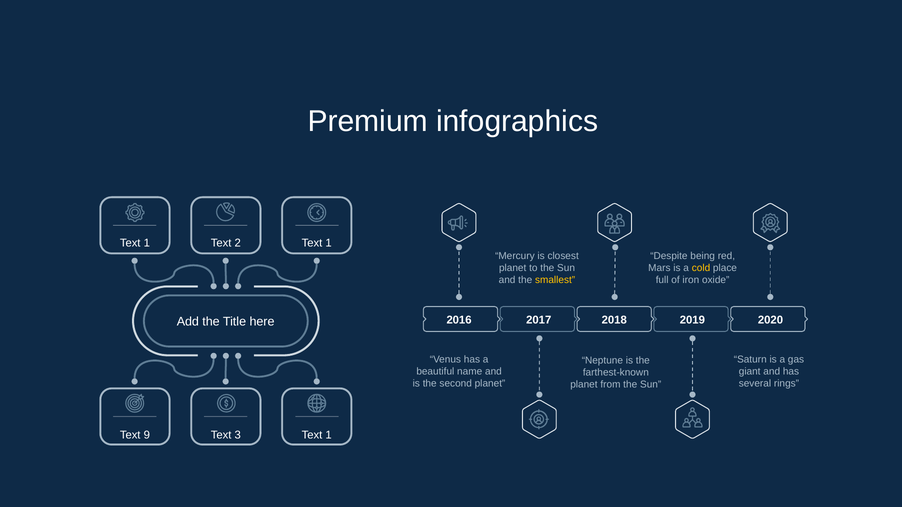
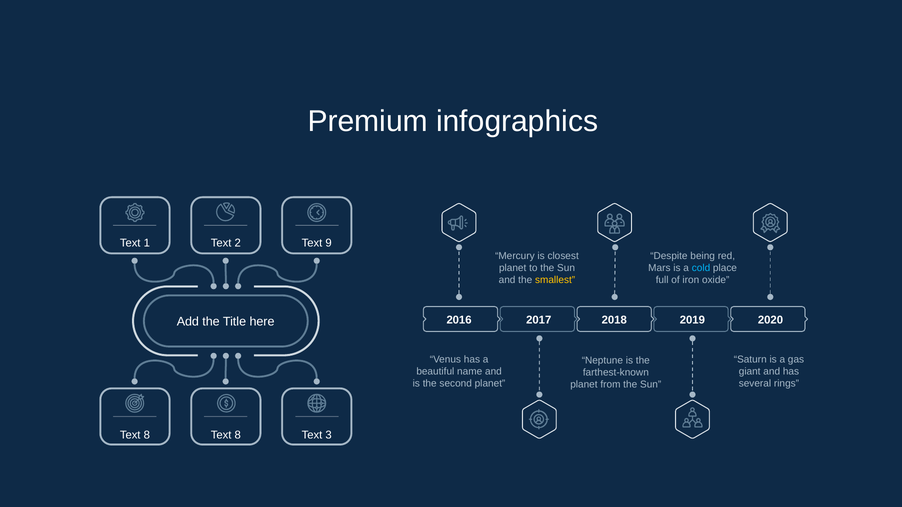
2 Text 1: 1 -> 9
cold colour: yellow -> light blue
9 at (147, 436): 9 -> 8
3 at (238, 436): 3 -> 8
1 at (329, 436): 1 -> 3
